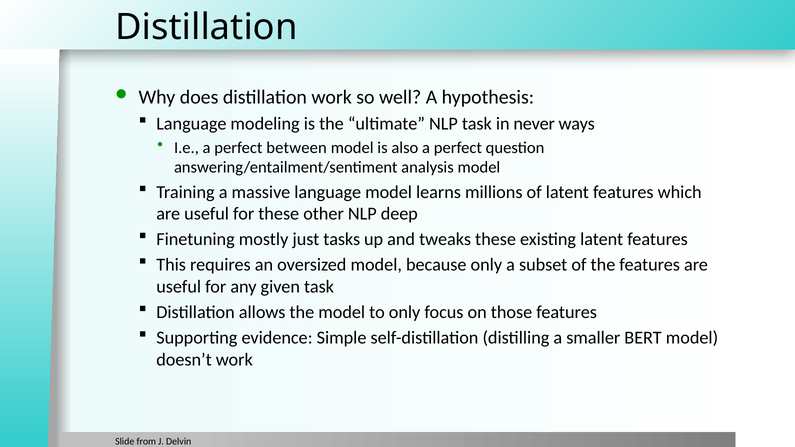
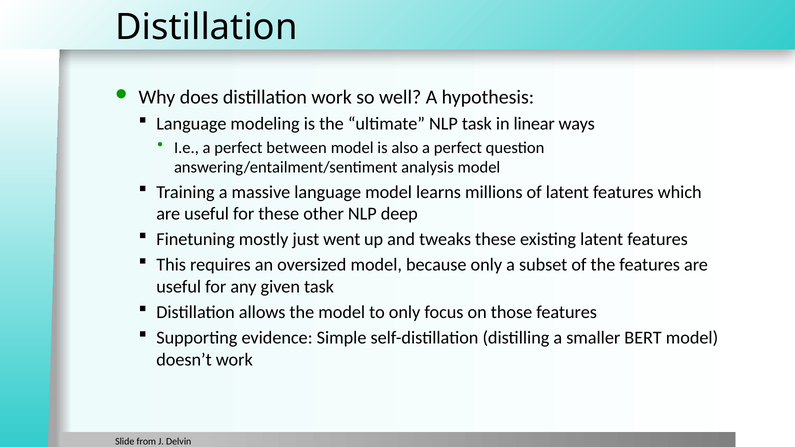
never: never -> linear
tasks: tasks -> went
